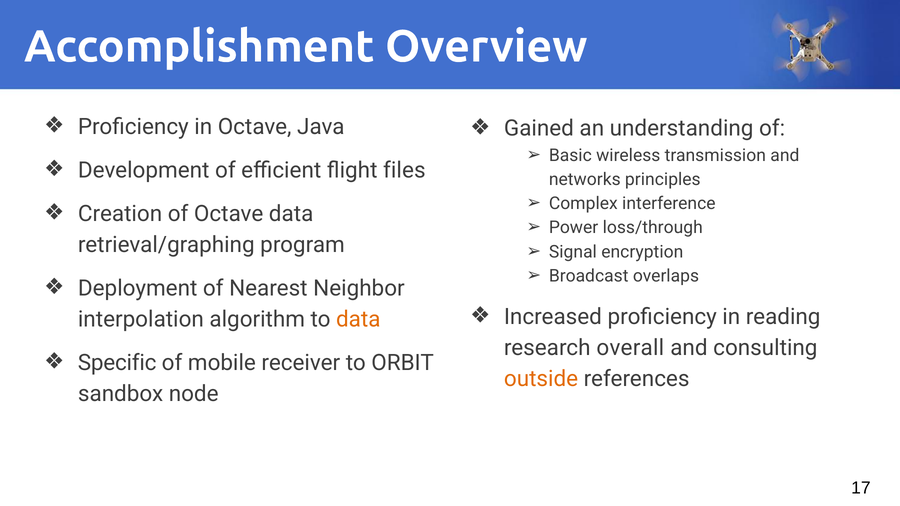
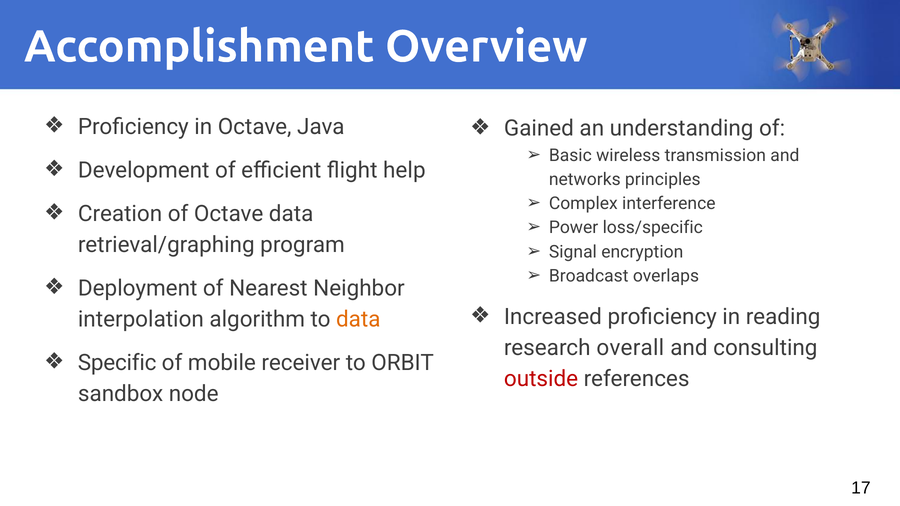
files: files -> help
loss/through: loss/through -> loss/specific
outside colour: orange -> red
